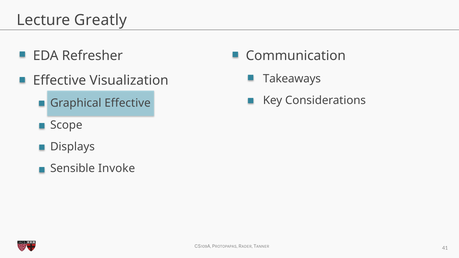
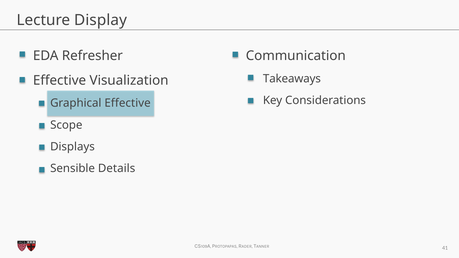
Greatly: Greatly -> Display
Invoke: Invoke -> Details
